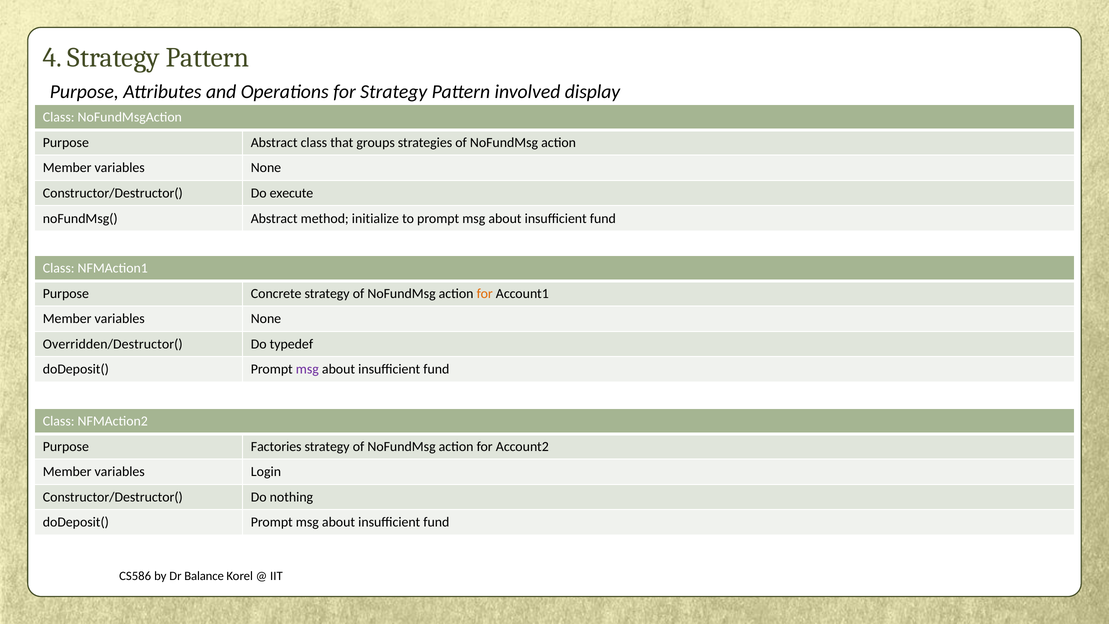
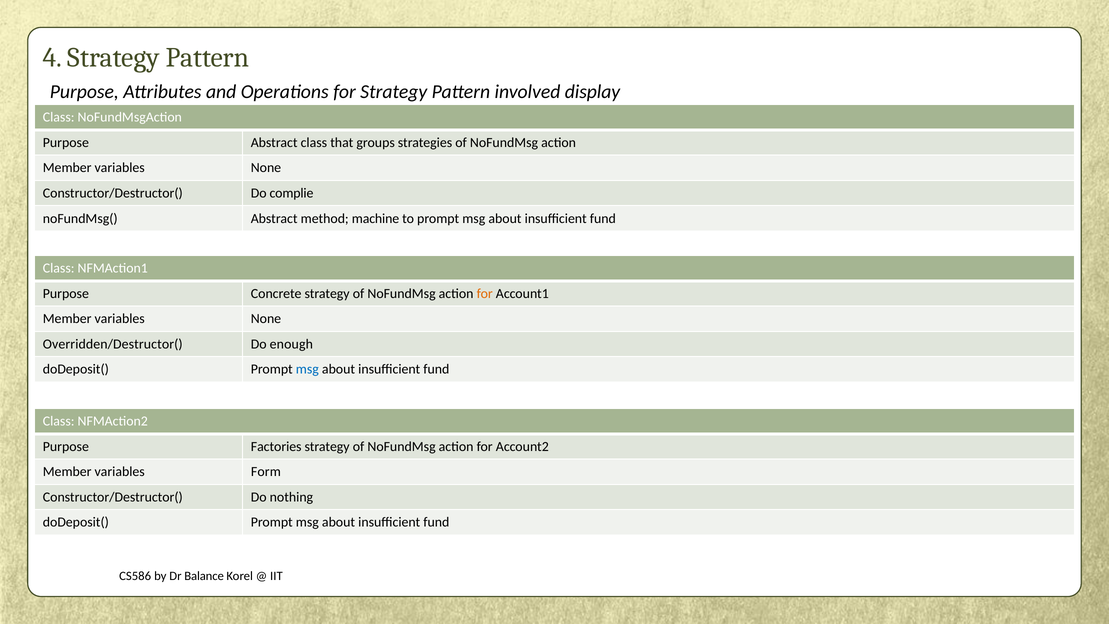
execute: execute -> complie
initialize: initialize -> machine
typedef: typedef -> enough
msg at (307, 369) colour: purple -> blue
Login: Login -> Form
